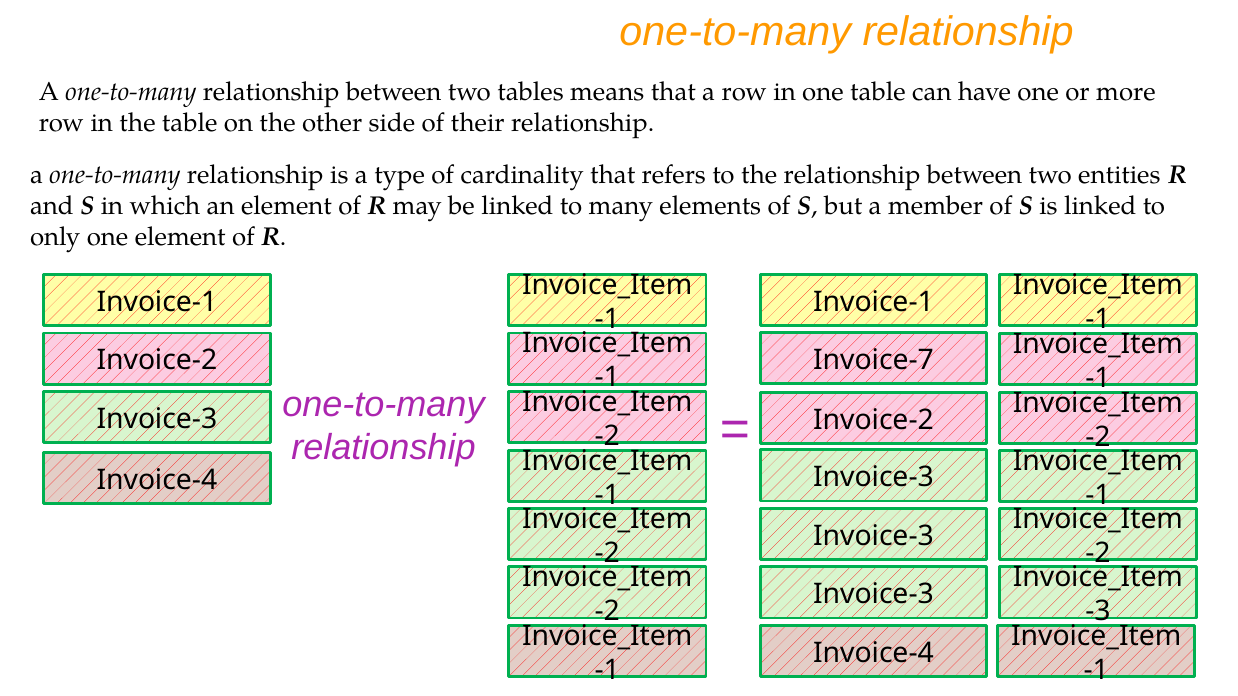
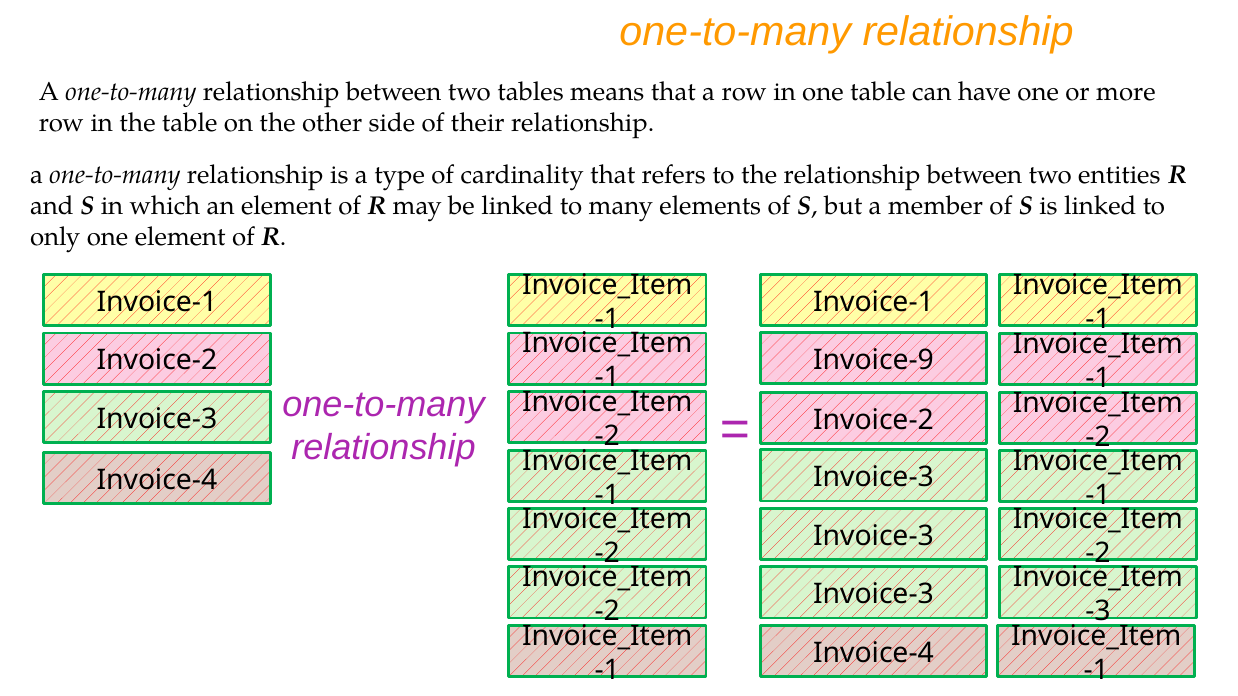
Invoice-7: Invoice-7 -> Invoice-9
